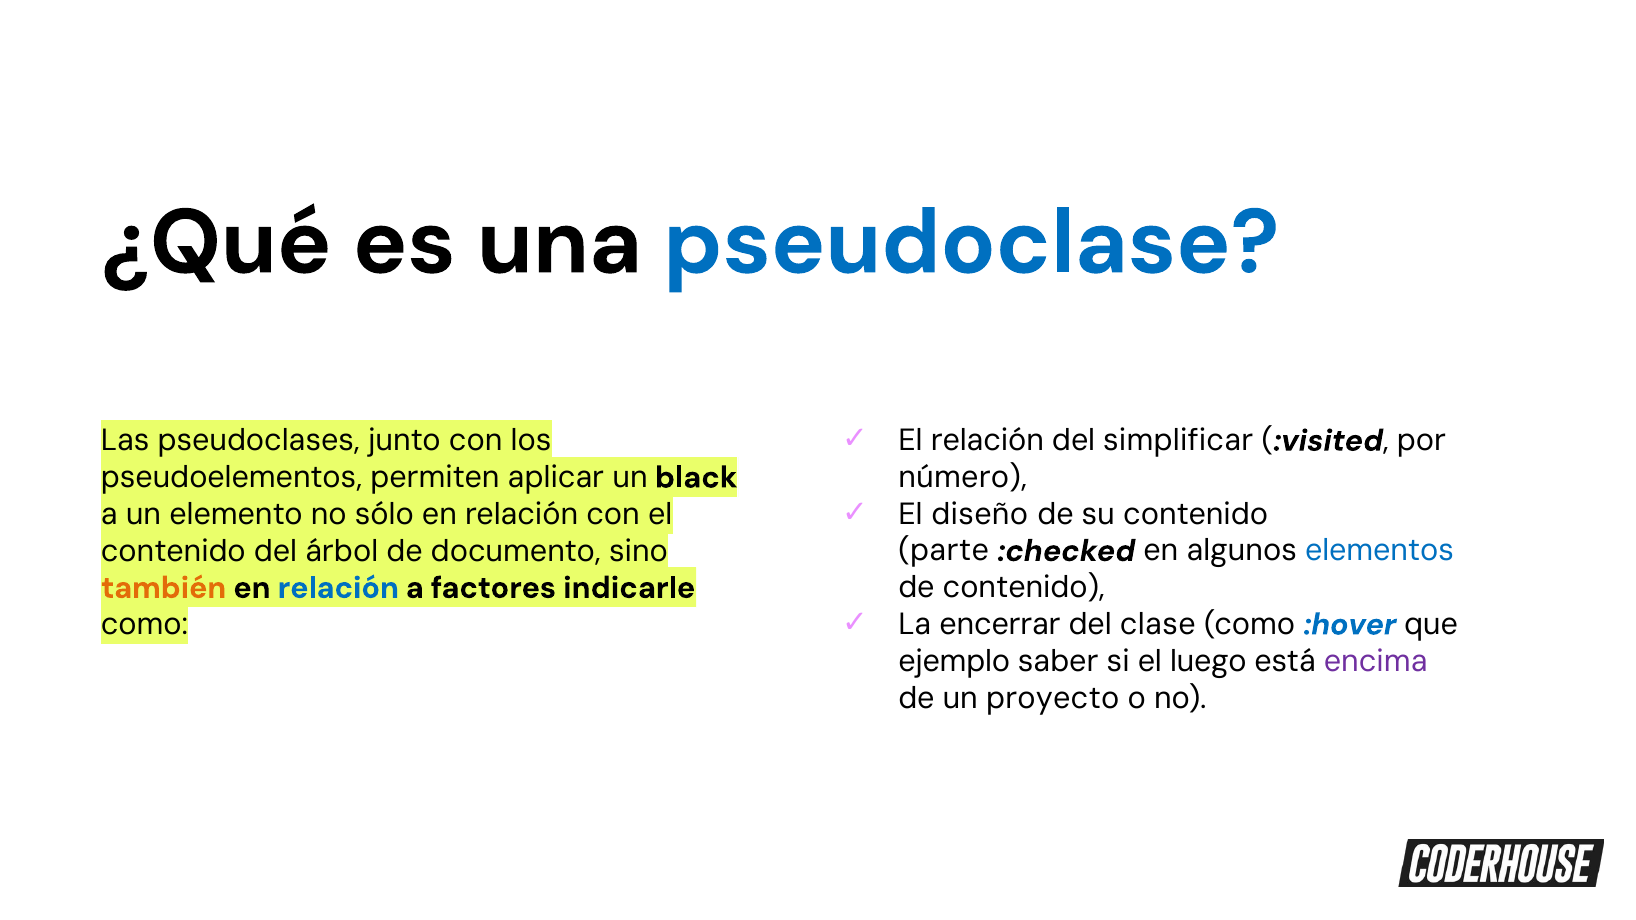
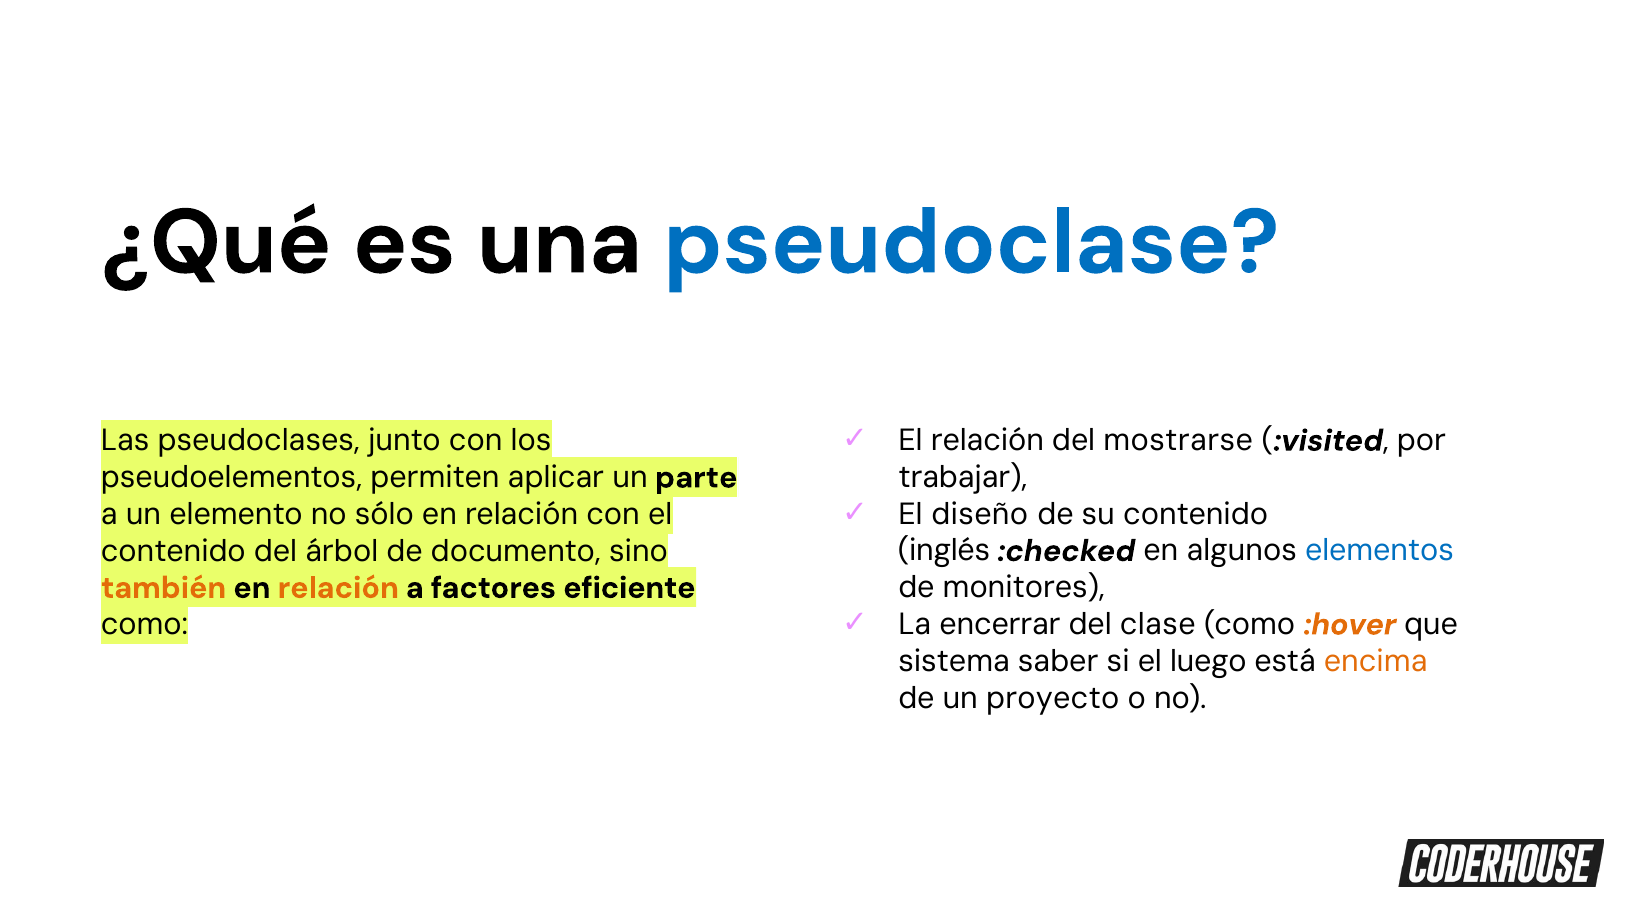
simplificar: simplificar -> mostrarse
black: black -> parte
número: número -> trabajar
parte: parte -> inglés
relación at (338, 588) colour: blue -> orange
indicarle: indicarle -> eficiente
de contenido: contenido -> monitores
:hover colour: blue -> orange
ejemplo: ejemplo -> sistema
encima colour: purple -> orange
